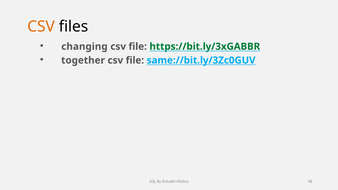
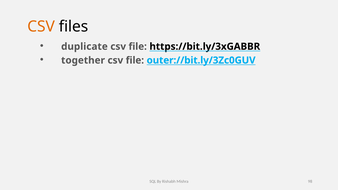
changing: changing -> duplicate
https://bit.ly/3xGABBR colour: green -> black
same://bit.ly/3Zc0GUV: same://bit.ly/3Zc0GUV -> outer://bit.ly/3Zc0GUV
